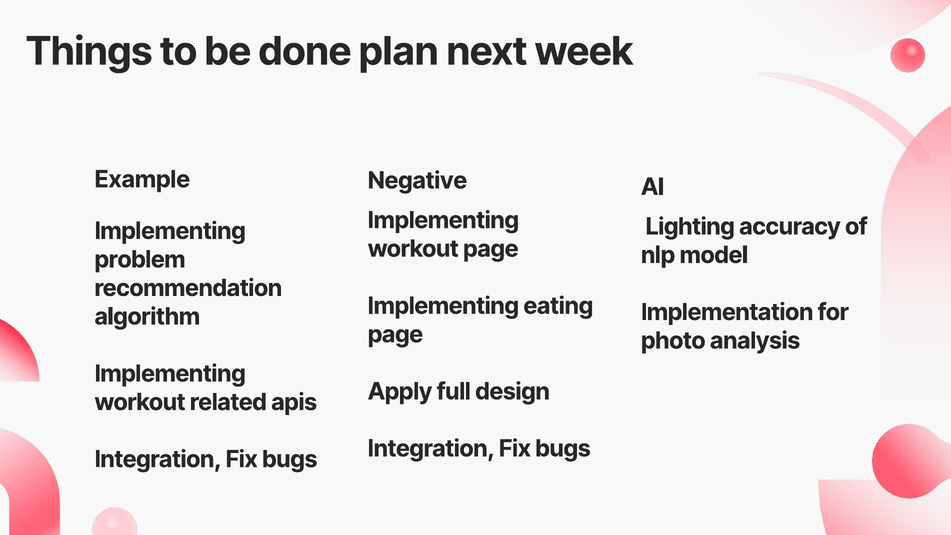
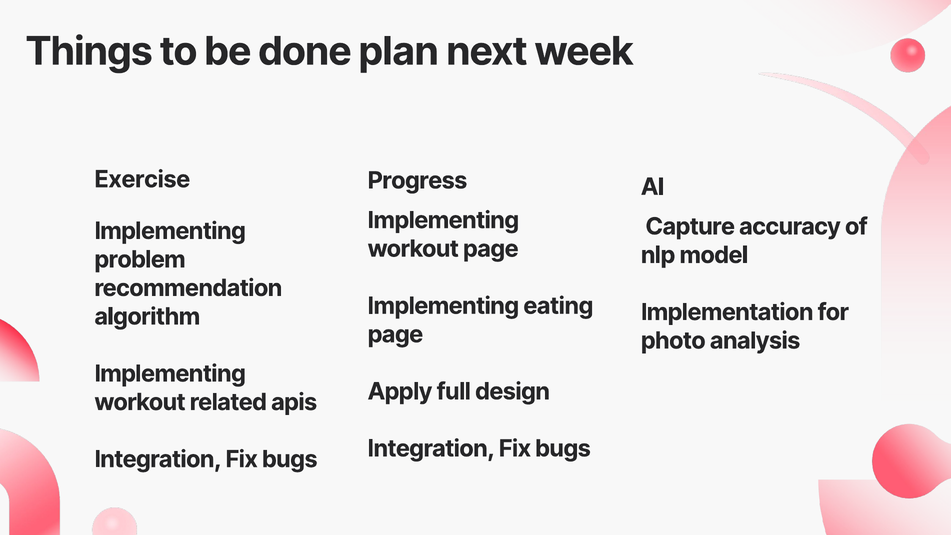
Example: Example -> Exercise
Negative: Negative -> Progress
Lighting: Lighting -> Capture
